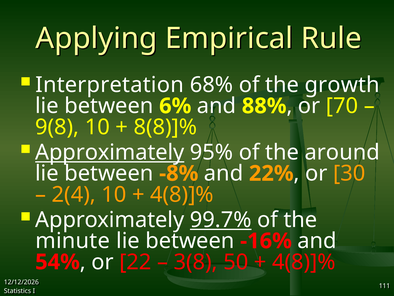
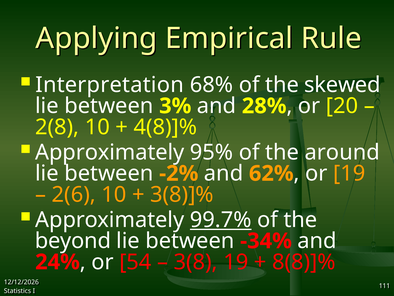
growth: growth -> skewed
6%: 6% -> 3%
88%: 88% -> 28%
70: 70 -> 20
9(8: 9(8 -> 2(8
8(8)]%: 8(8)]% -> 4(8)]%
Approximately at (110, 152) underline: present -> none
-8%: -8% -> -2%
22%: 22% -> 62%
or 30: 30 -> 19
2(4: 2(4 -> 2(6
4(8)]% at (182, 194): 4(8)]% -> 3(8)]%
minute: minute -> beyond
-16%: -16% -> -34%
54%: 54% -> 24%
22: 22 -> 54
3(8 50: 50 -> 19
4(8)]% at (304, 262): 4(8)]% -> 8(8)]%
